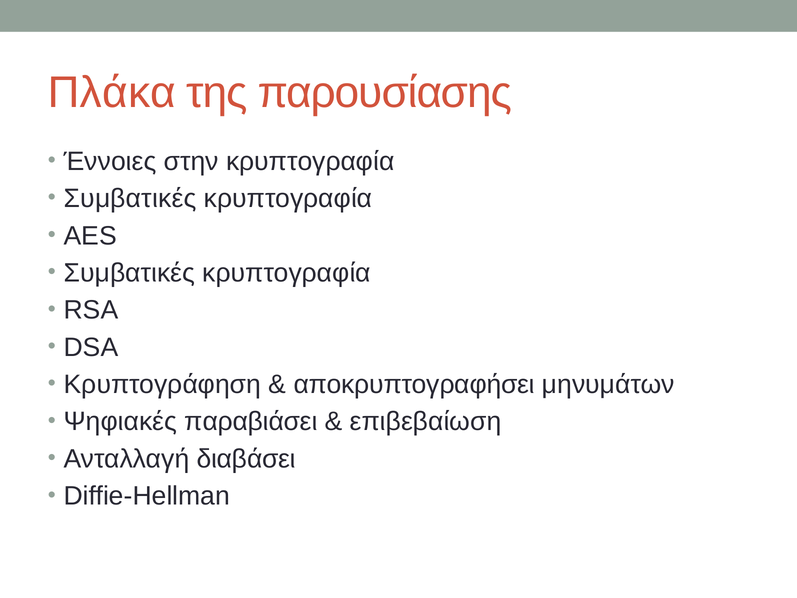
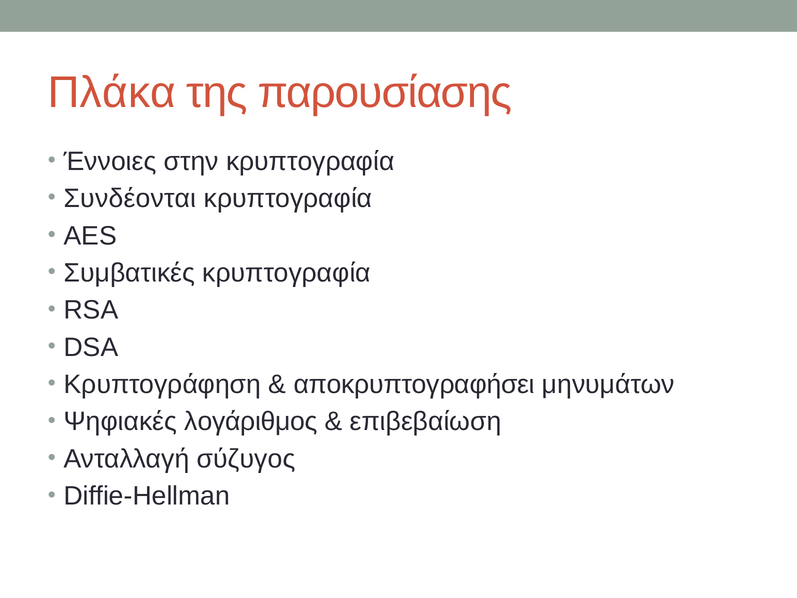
Συμβατικές at (130, 198): Συμβατικές -> Συνδέονται
παραβιάσει: παραβιάσει -> λογάριθμος
διαβάσει: διαβάσει -> σύζυγος
